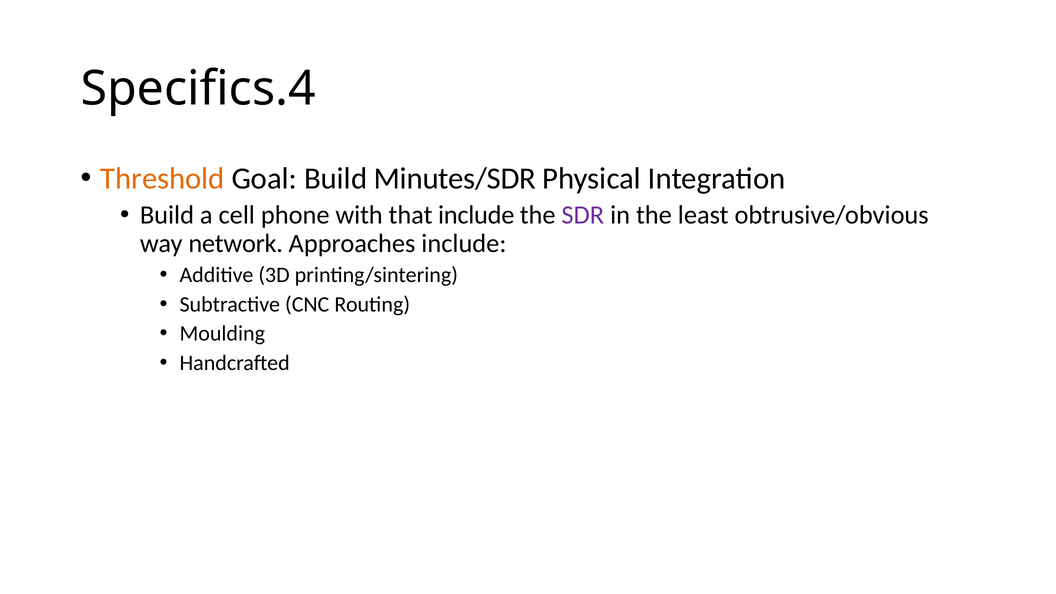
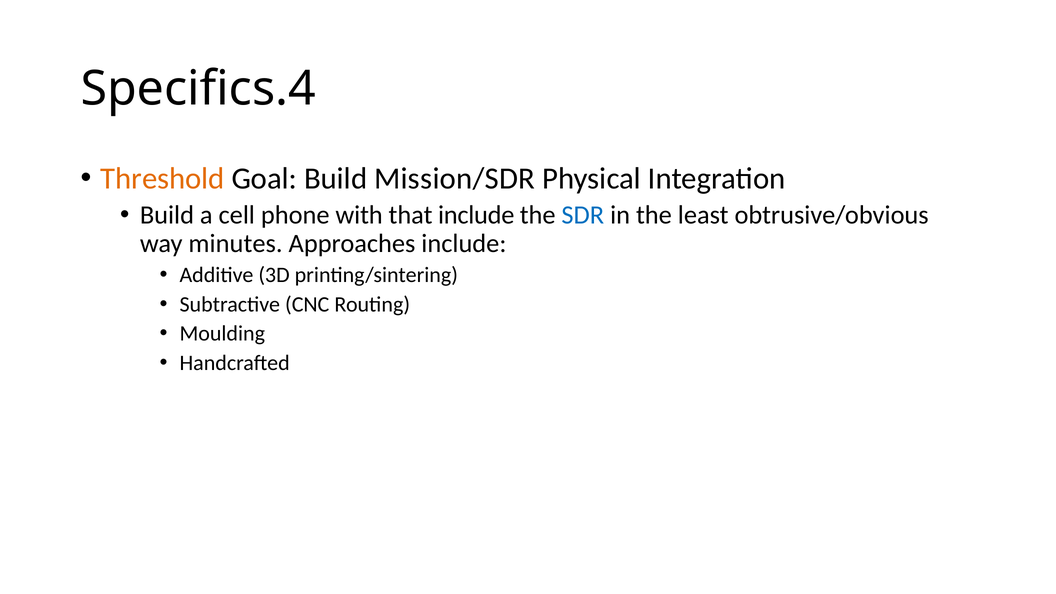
Minutes/SDR: Minutes/SDR -> Mission/SDR
SDR colour: purple -> blue
network: network -> minutes
